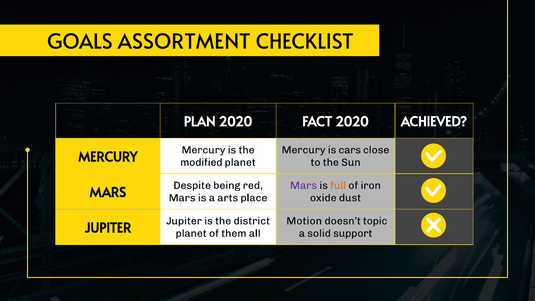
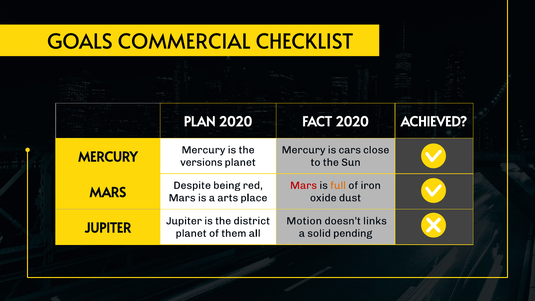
ASSORTMENT: ASSORTMENT -> COMMERCIAL
modified: modified -> versions
Mars at (304, 185) colour: purple -> red
topic: topic -> links
support: support -> pending
